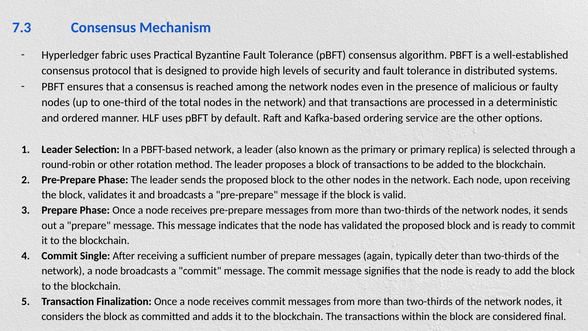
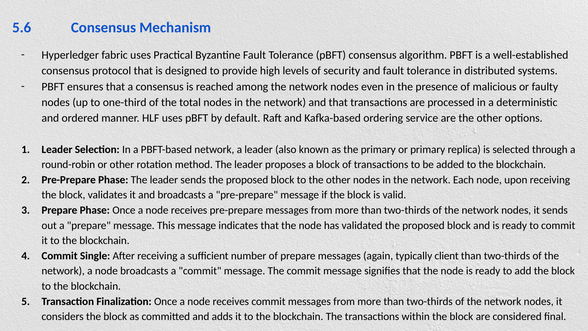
7.3: 7.3 -> 5.6
deter: deter -> client
